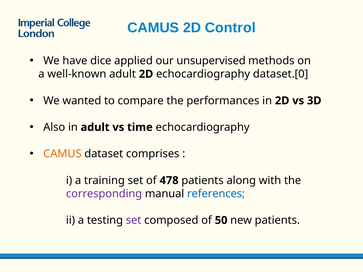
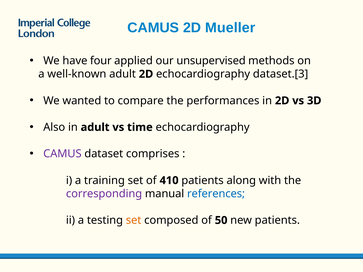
Control: Control -> Mueller
dice: dice -> four
dataset.[0: dataset.[0 -> dataset.[3
CAMUS at (62, 154) colour: orange -> purple
478: 478 -> 410
set at (134, 220) colour: purple -> orange
